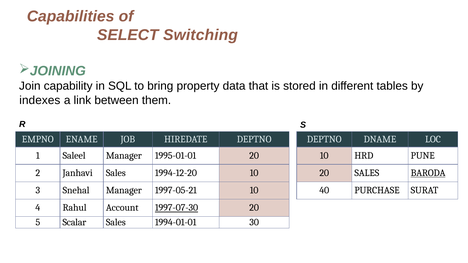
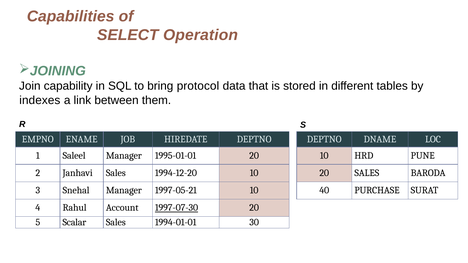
Switching: Switching -> Operation
property: property -> protocol
BARODA underline: present -> none
